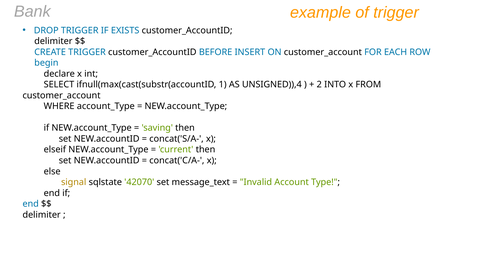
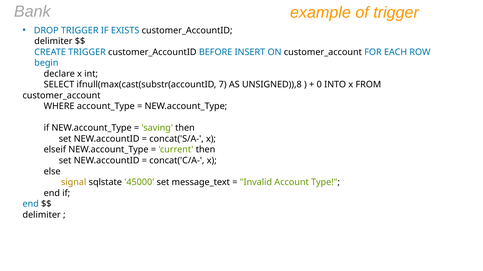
1: 1 -> 7
UNSIGNED)),4: UNSIGNED)),4 -> UNSIGNED)),8
2: 2 -> 0
42070: 42070 -> 45000
